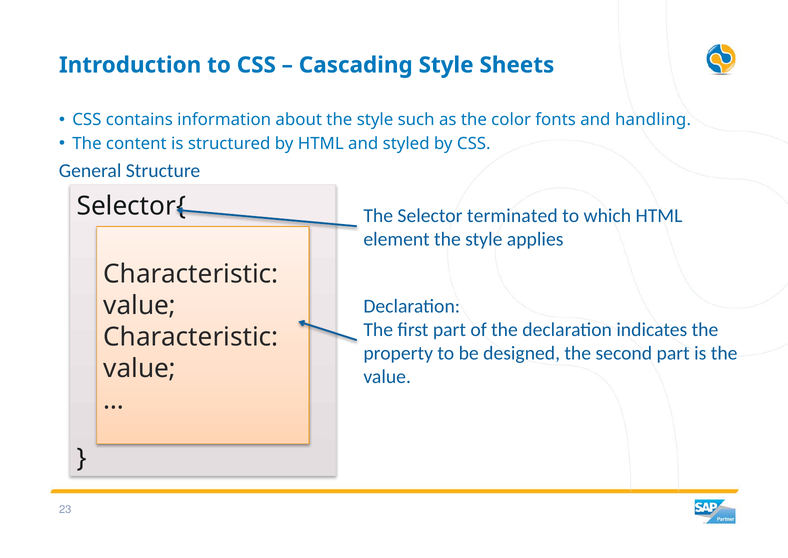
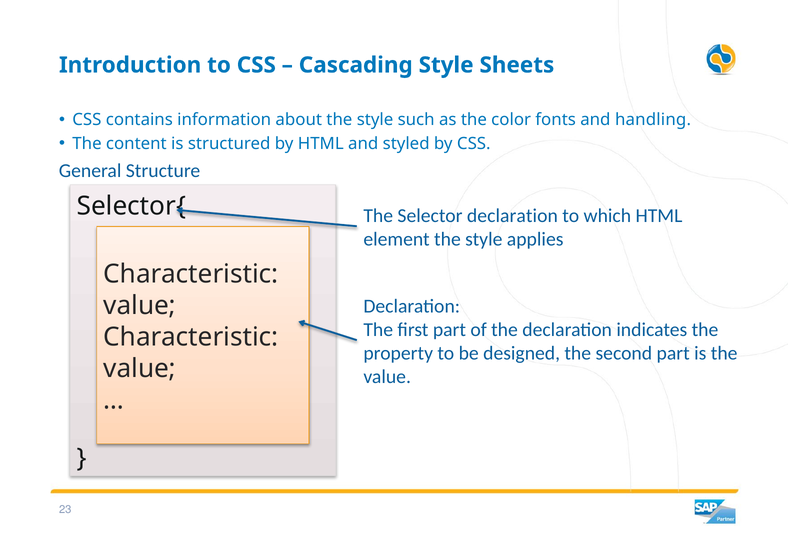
Selector terminated: terminated -> declaration
